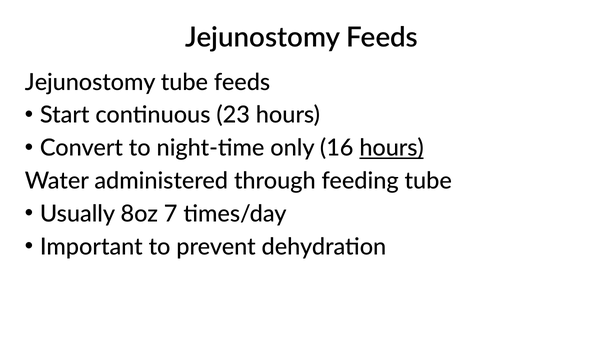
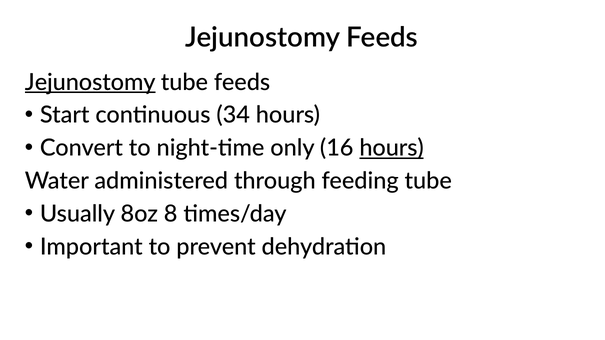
Jejunostomy at (90, 82) underline: none -> present
23: 23 -> 34
7: 7 -> 8
